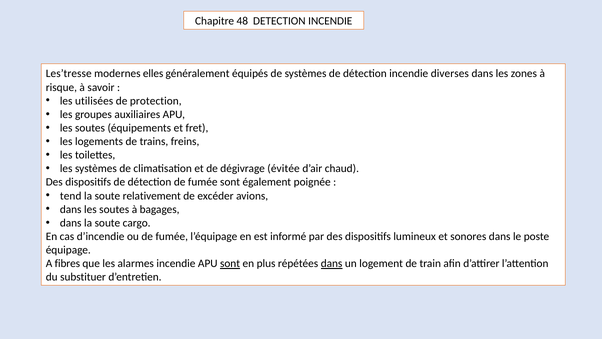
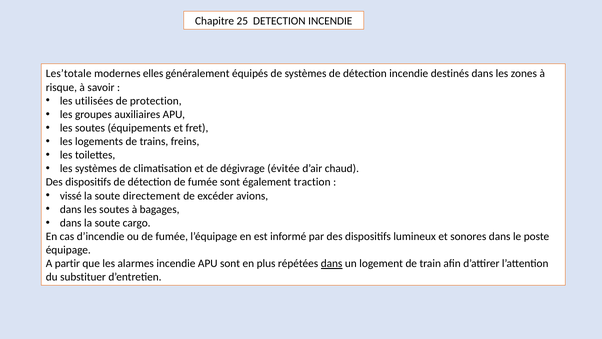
48: 48 -> 25
Les’tresse: Les’tresse -> Les’totale
diverses: diverses -> destinés
poignée: poignée -> traction
tend: tend -> vissé
relativement: relativement -> directement
fibres: fibres -> partir
sont at (230, 263) underline: present -> none
